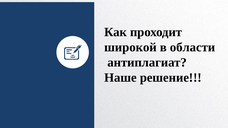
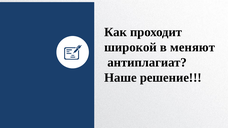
области: области -> меняют
